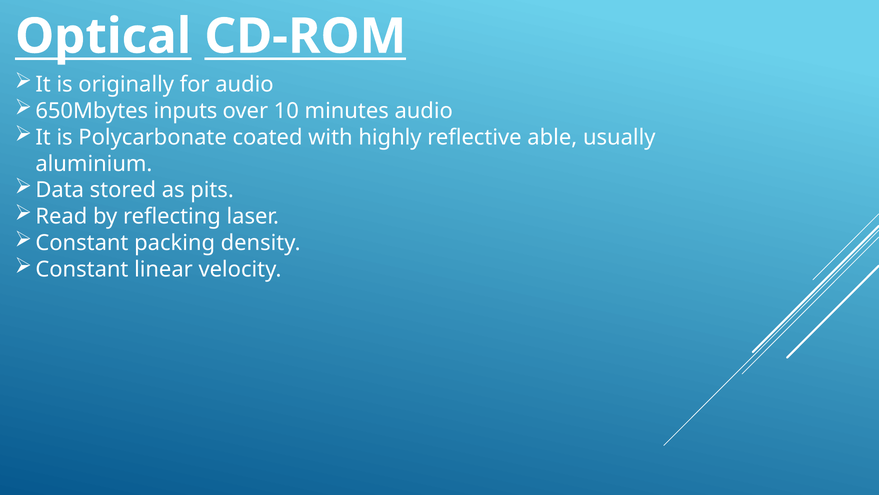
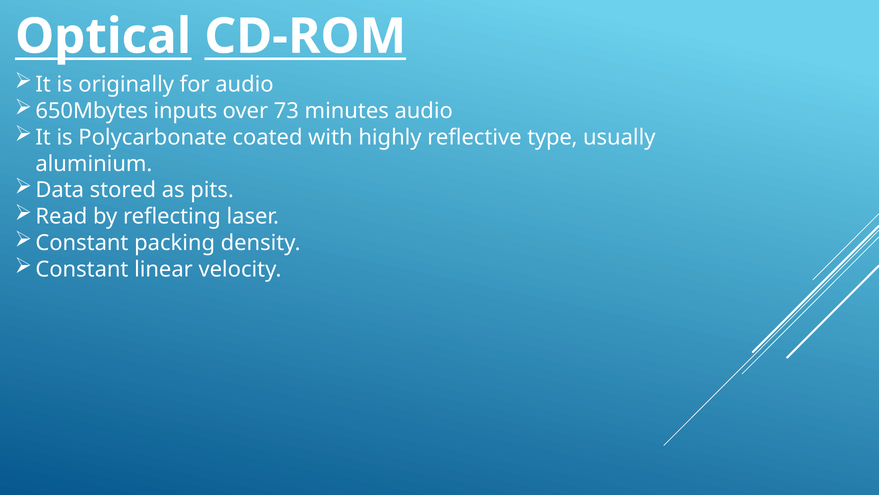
10: 10 -> 73
able: able -> type
